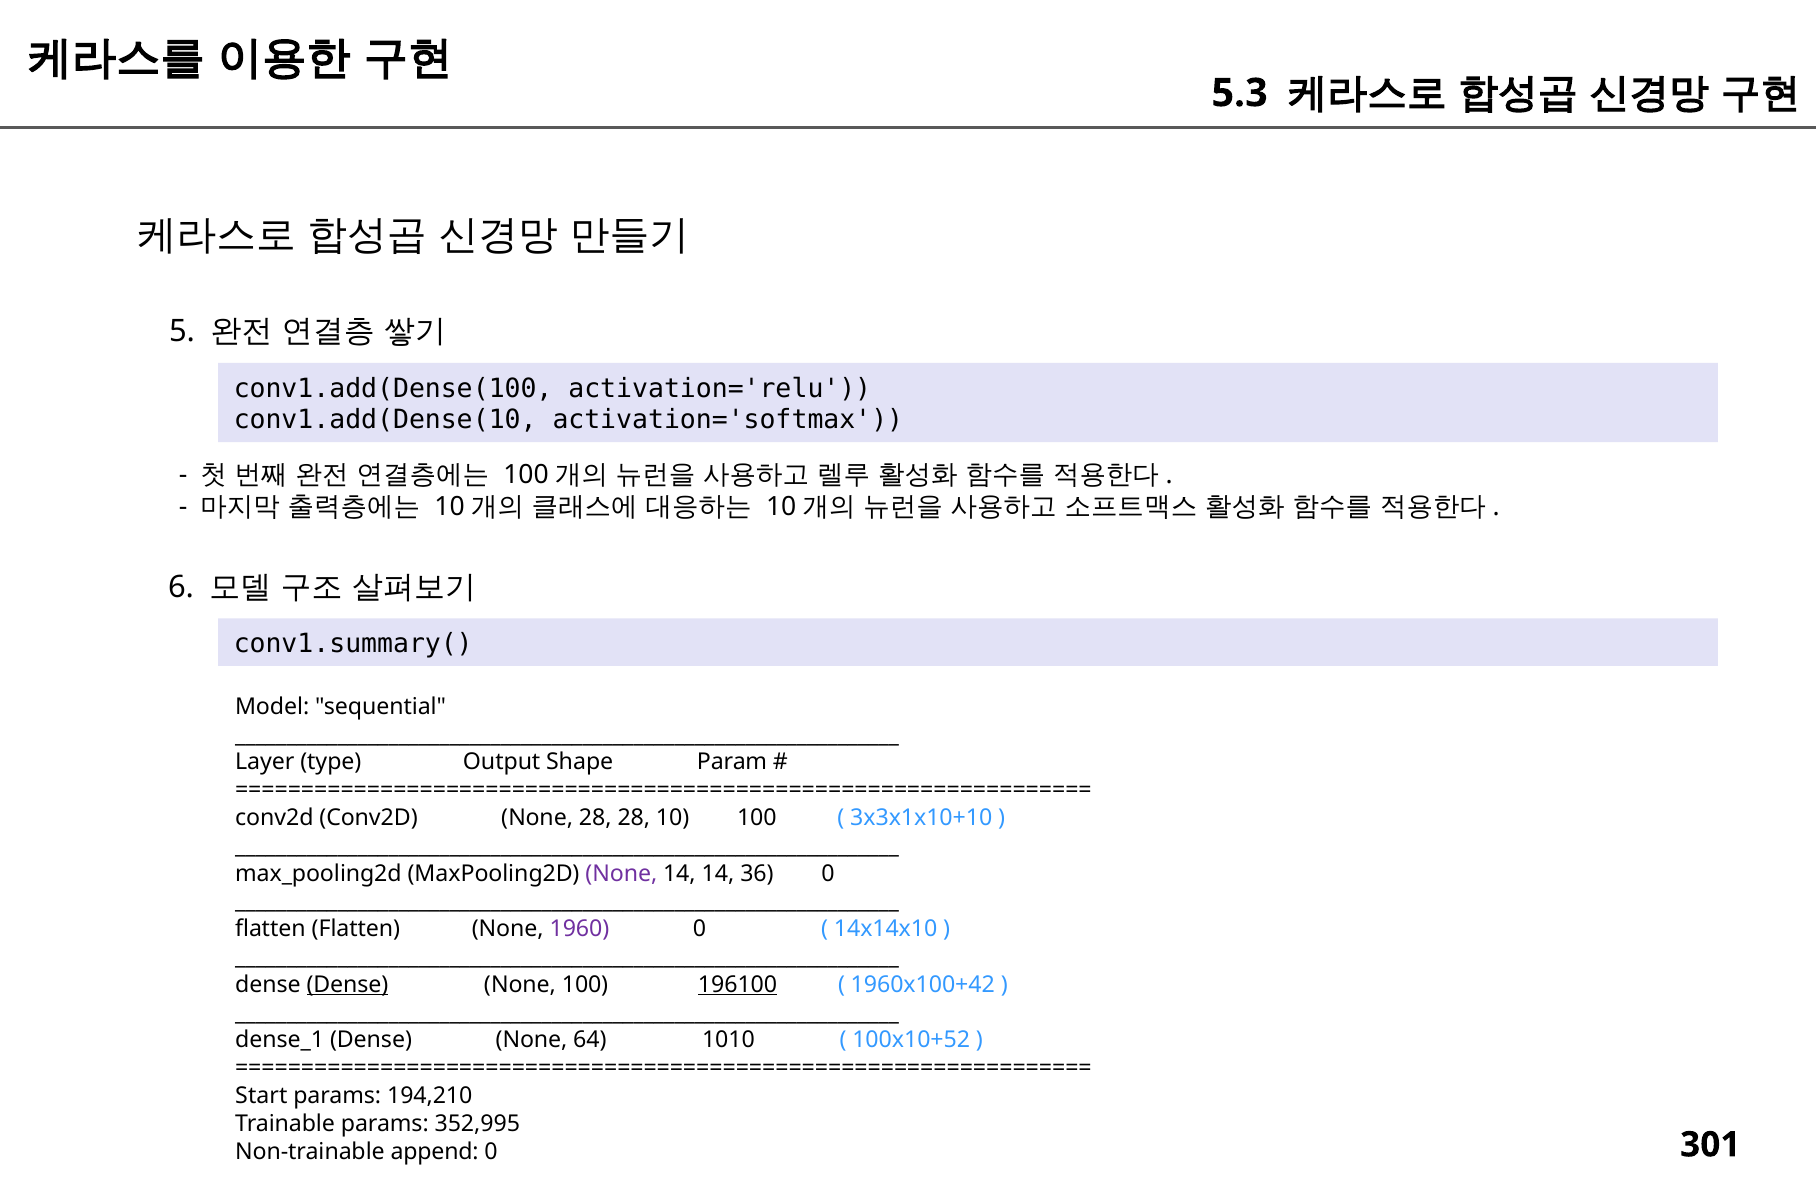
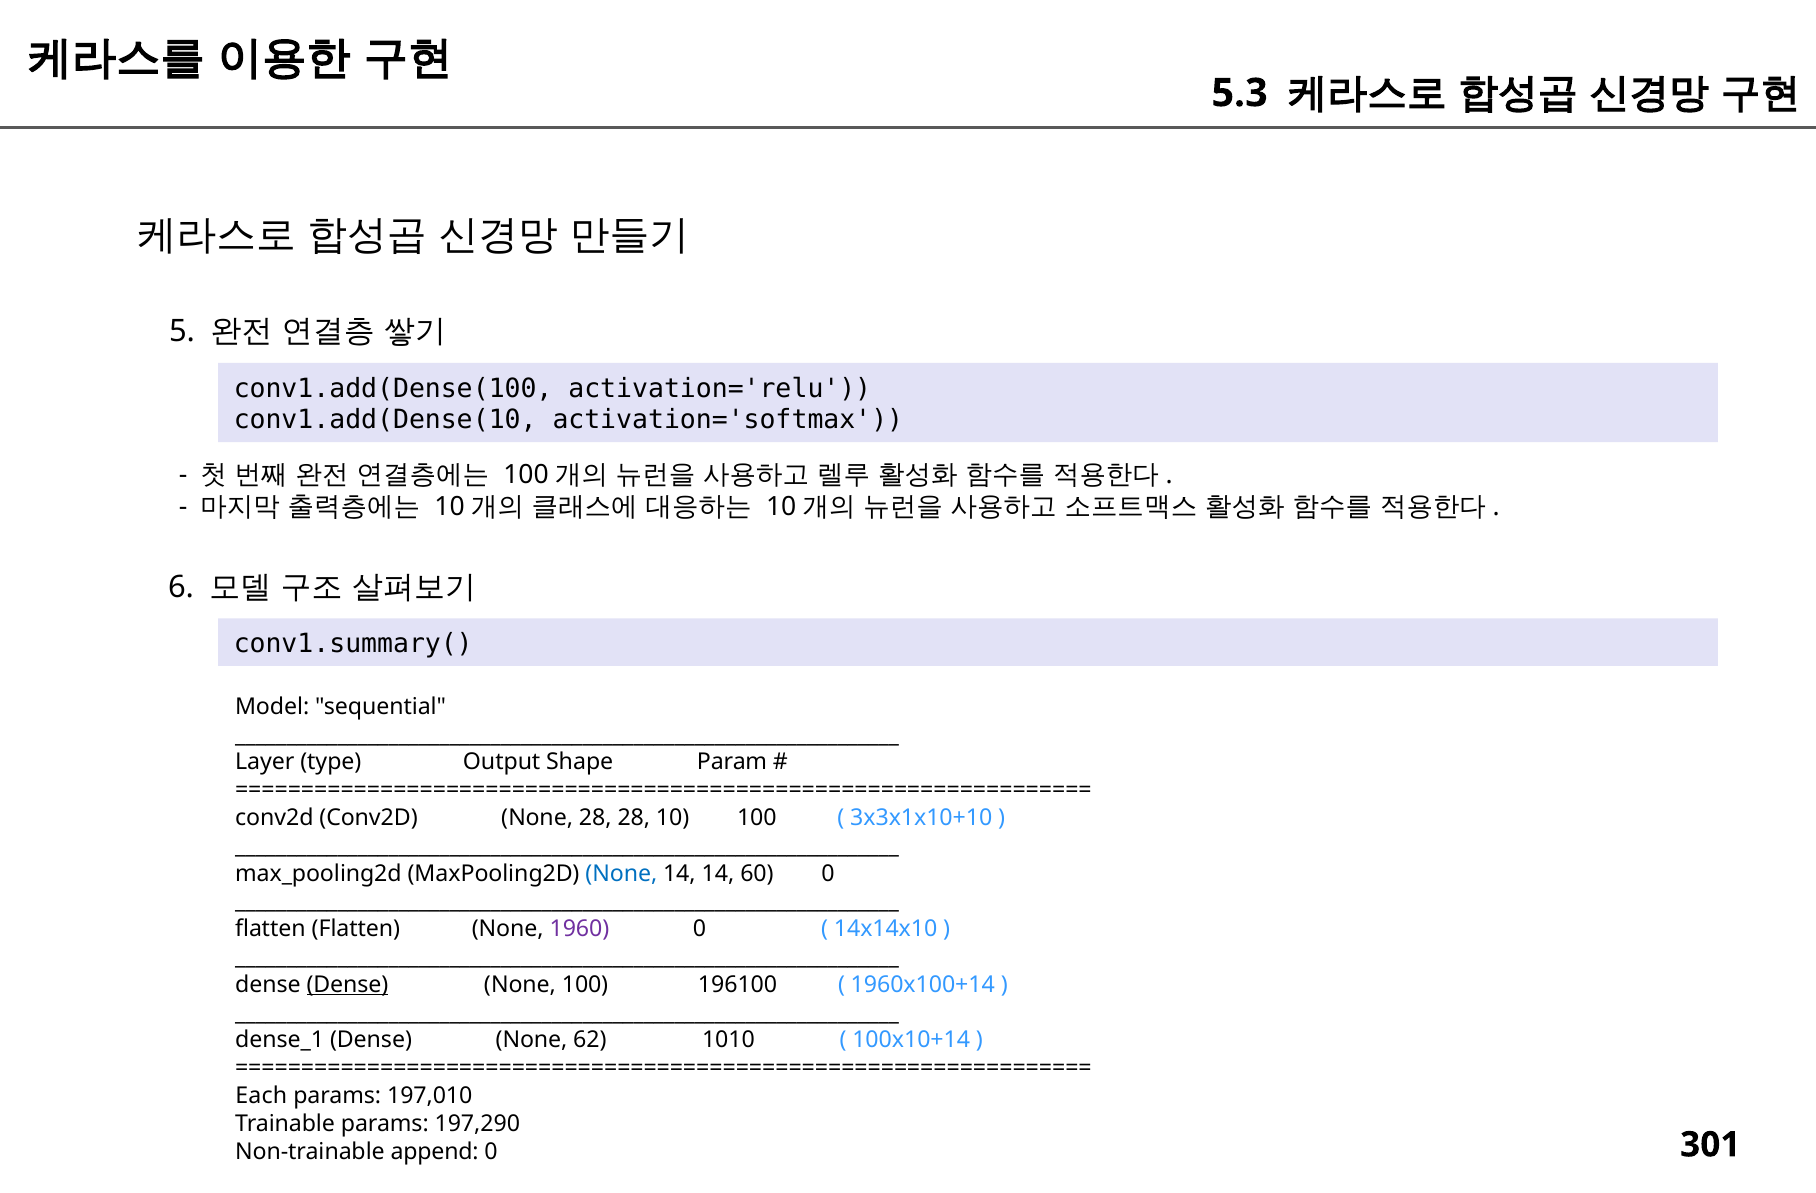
None at (621, 873) colour: purple -> blue
36: 36 -> 60
196100 underline: present -> none
1960x100+42: 1960x100+42 -> 1960x100+14
64: 64 -> 62
100x10+52: 100x10+52 -> 100x10+14
Start: Start -> Each
194,210: 194,210 -> 197,010
352,995: 352,995 -> 197,290
